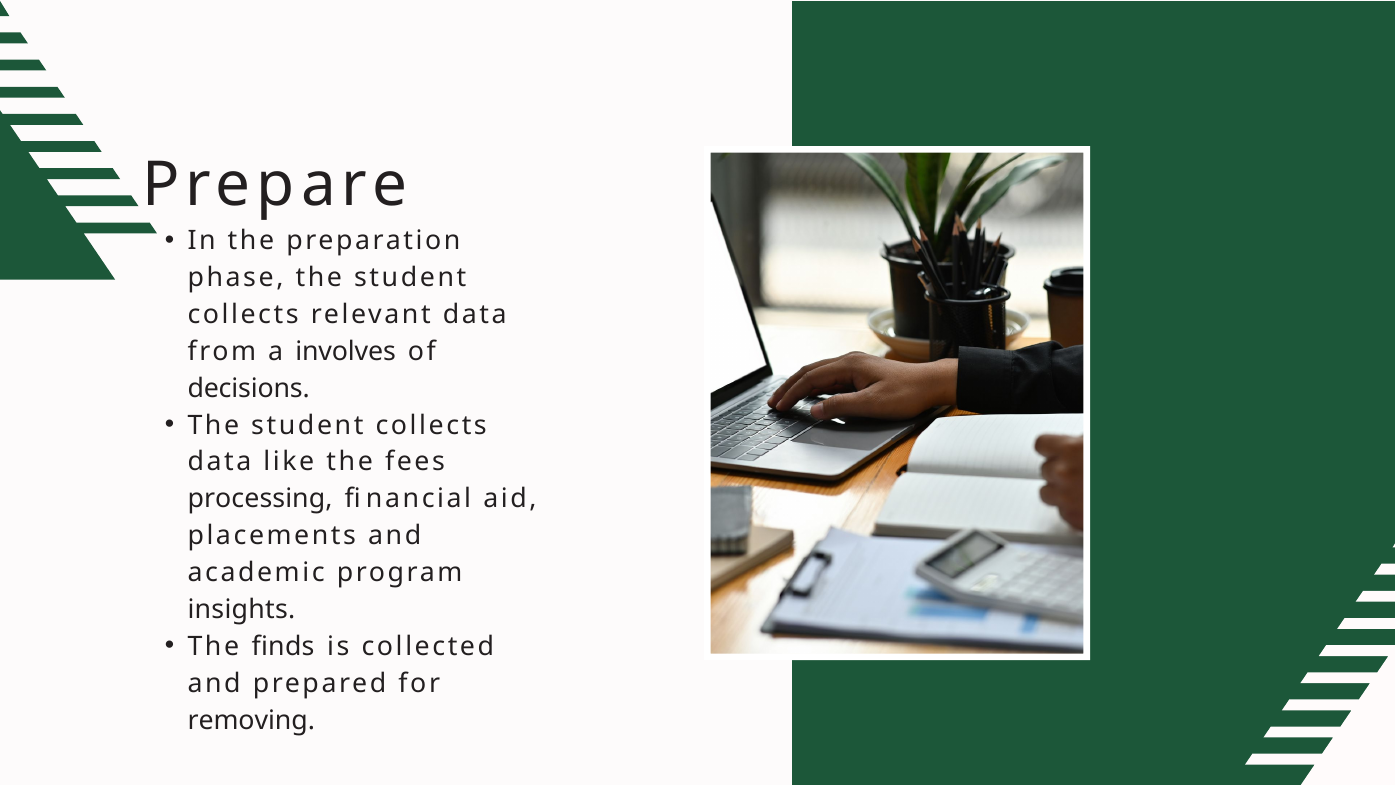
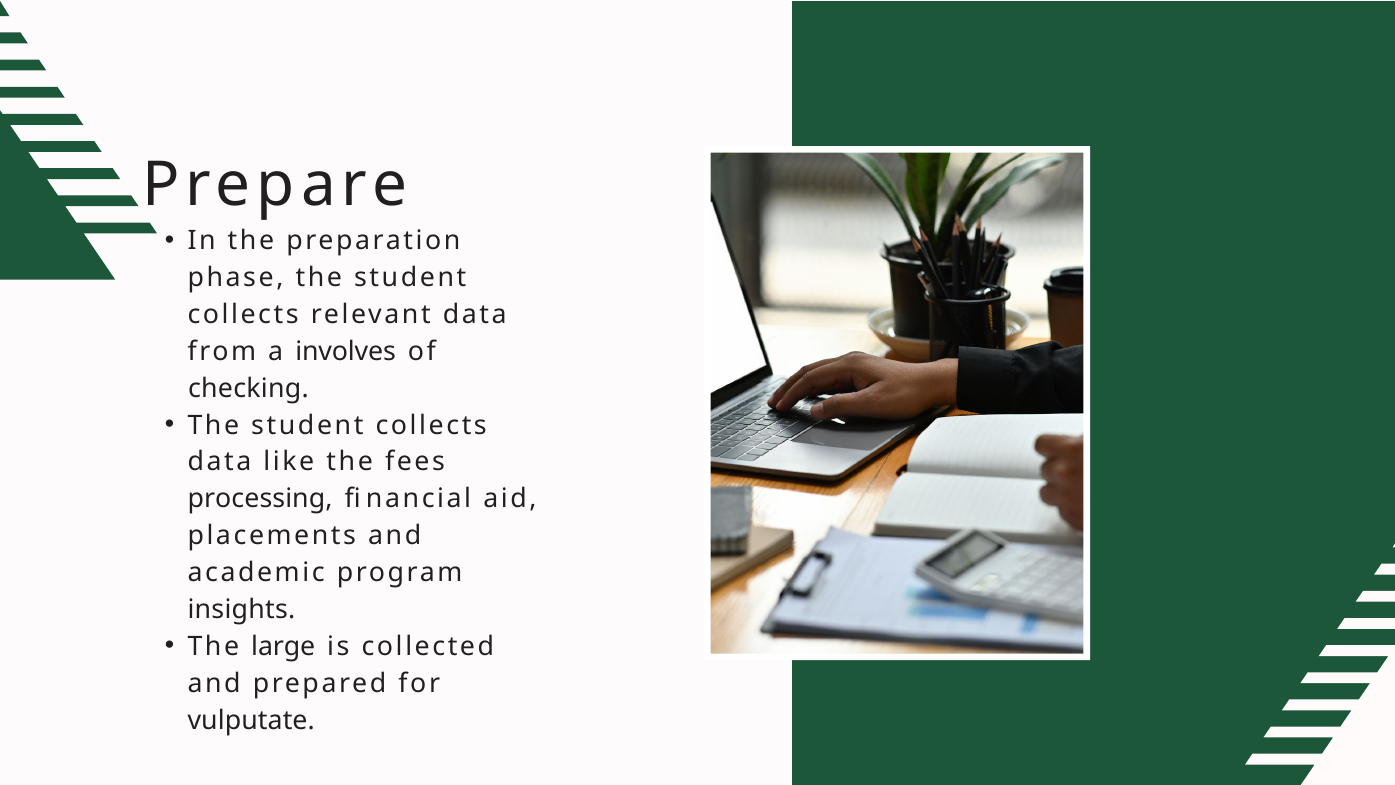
decisions: decisions -> checking
finds: finds -> large
removing at (251, 720): removing -> vulputate
